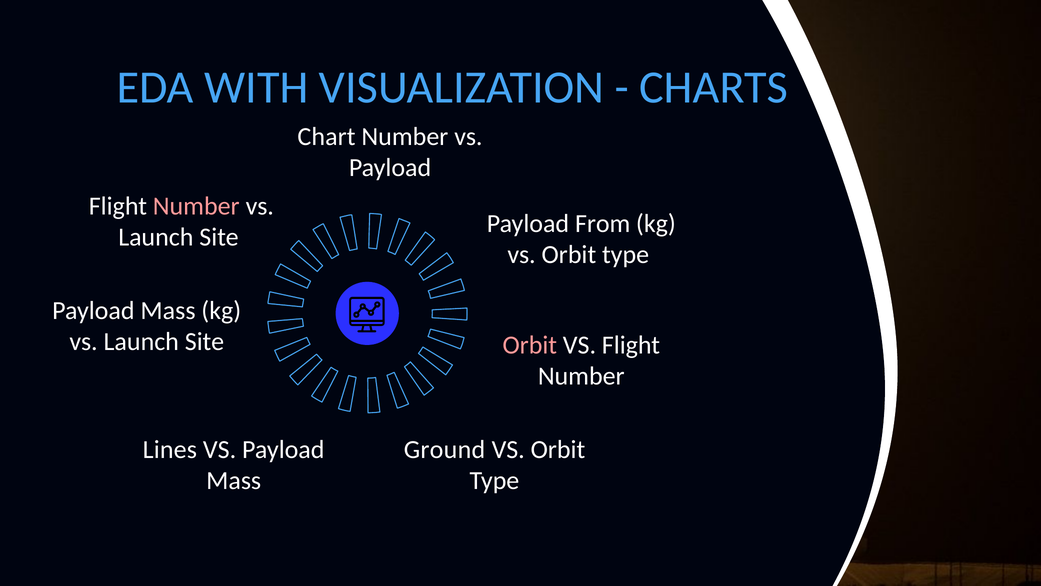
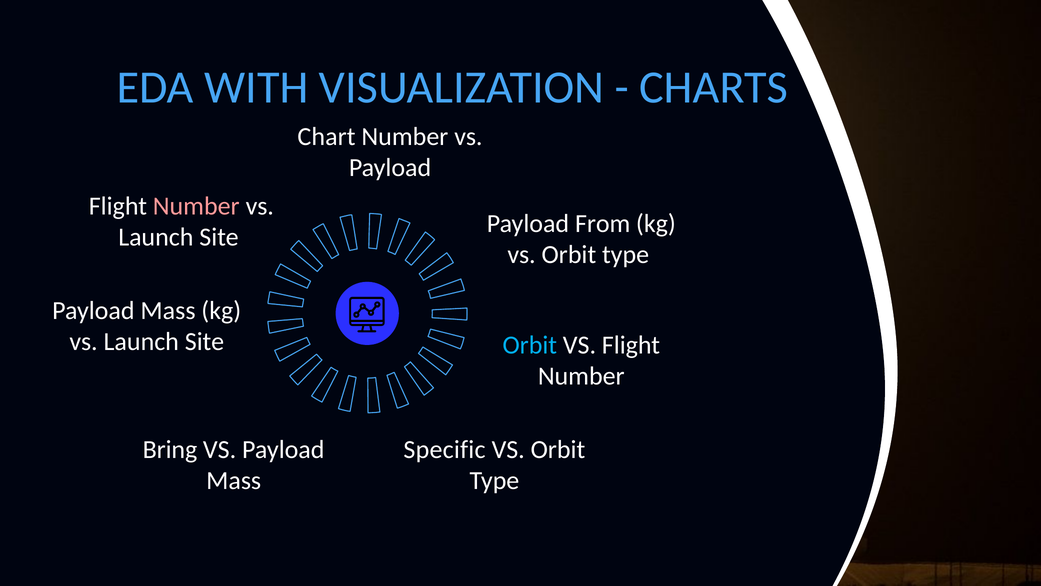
Orbit at (530, 345) colour: pink -> light blue
Lines: Lines -> Bring
Ground: Ground -> Specific
